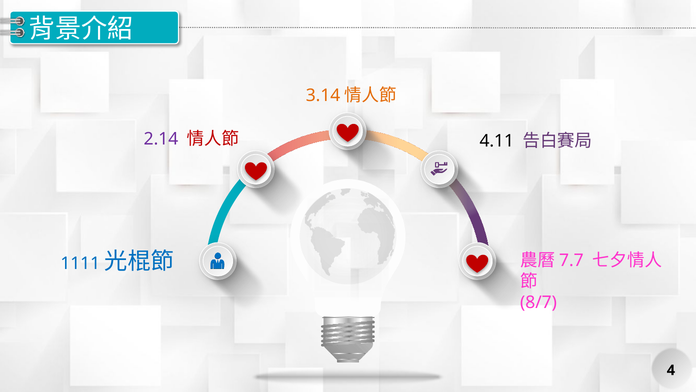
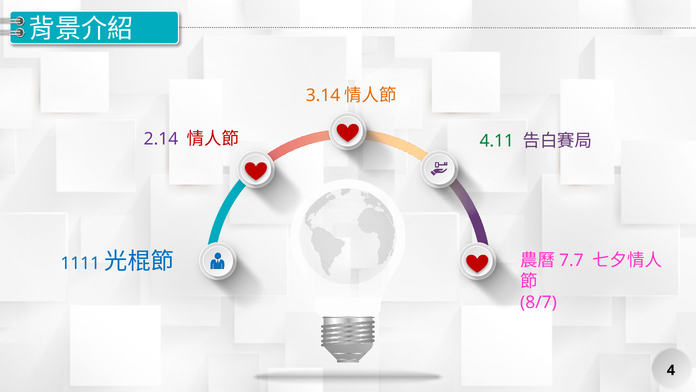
4.11 colour: black -> green
